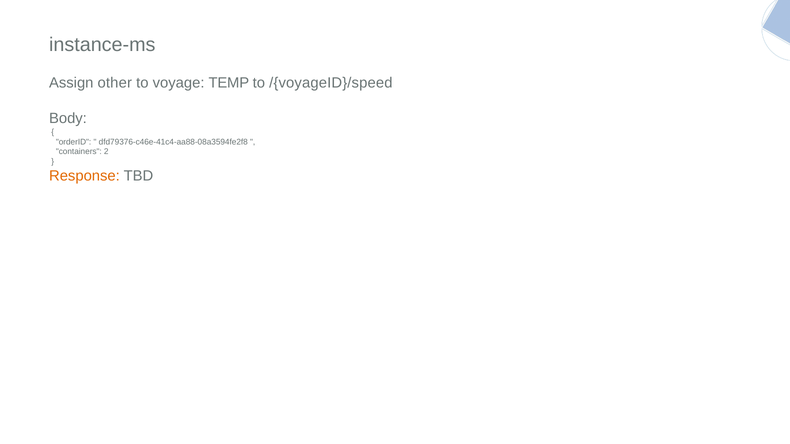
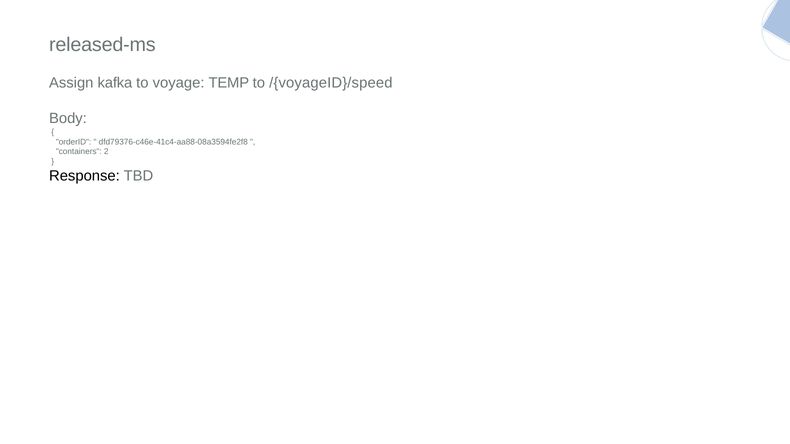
instance-ms: instance-ms -> released-ms
other: other -> kafka
Response colour: orange -> black
